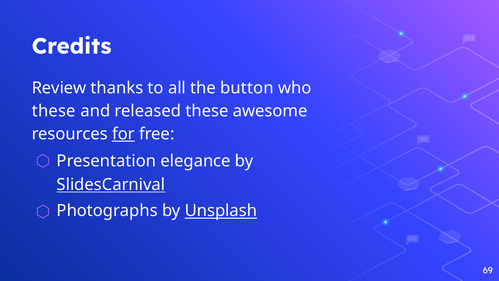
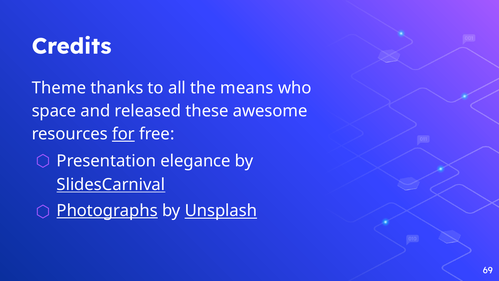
Review: Review -> Theme
button: button -> means
these at (54, 111): these -> space
Photographs underline: none -> present
